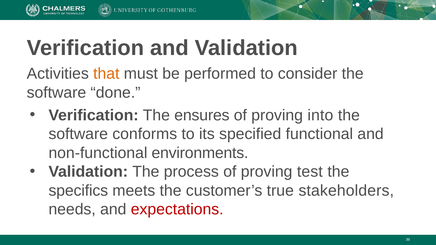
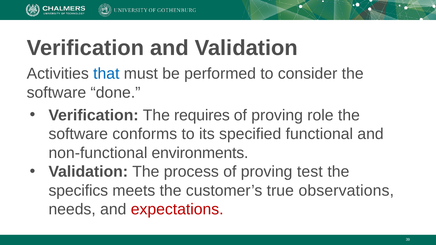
that colour: orange -> blue
ensures: ensures -> requires
into: into -> role
stakeholders: stakeholders -> observations
